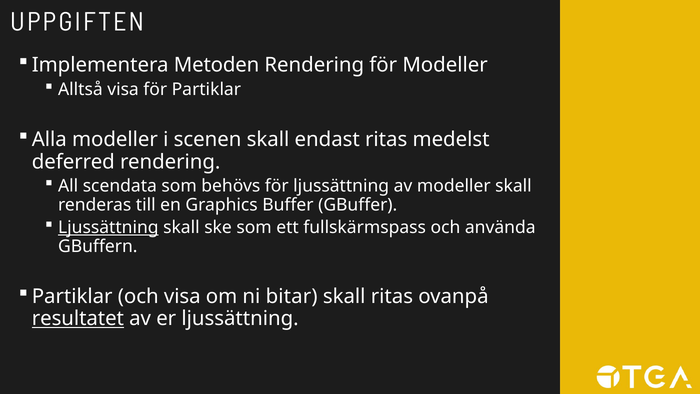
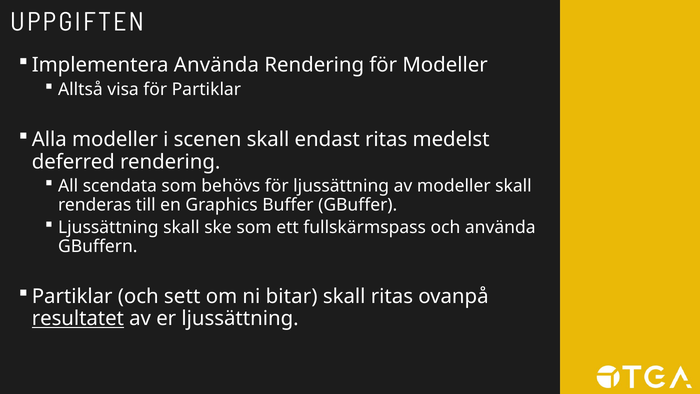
Implementera Metoden: Metoden -> Använda
Ljussättning at (108, 227) underline: present -> none
och visa: visa -> sett
